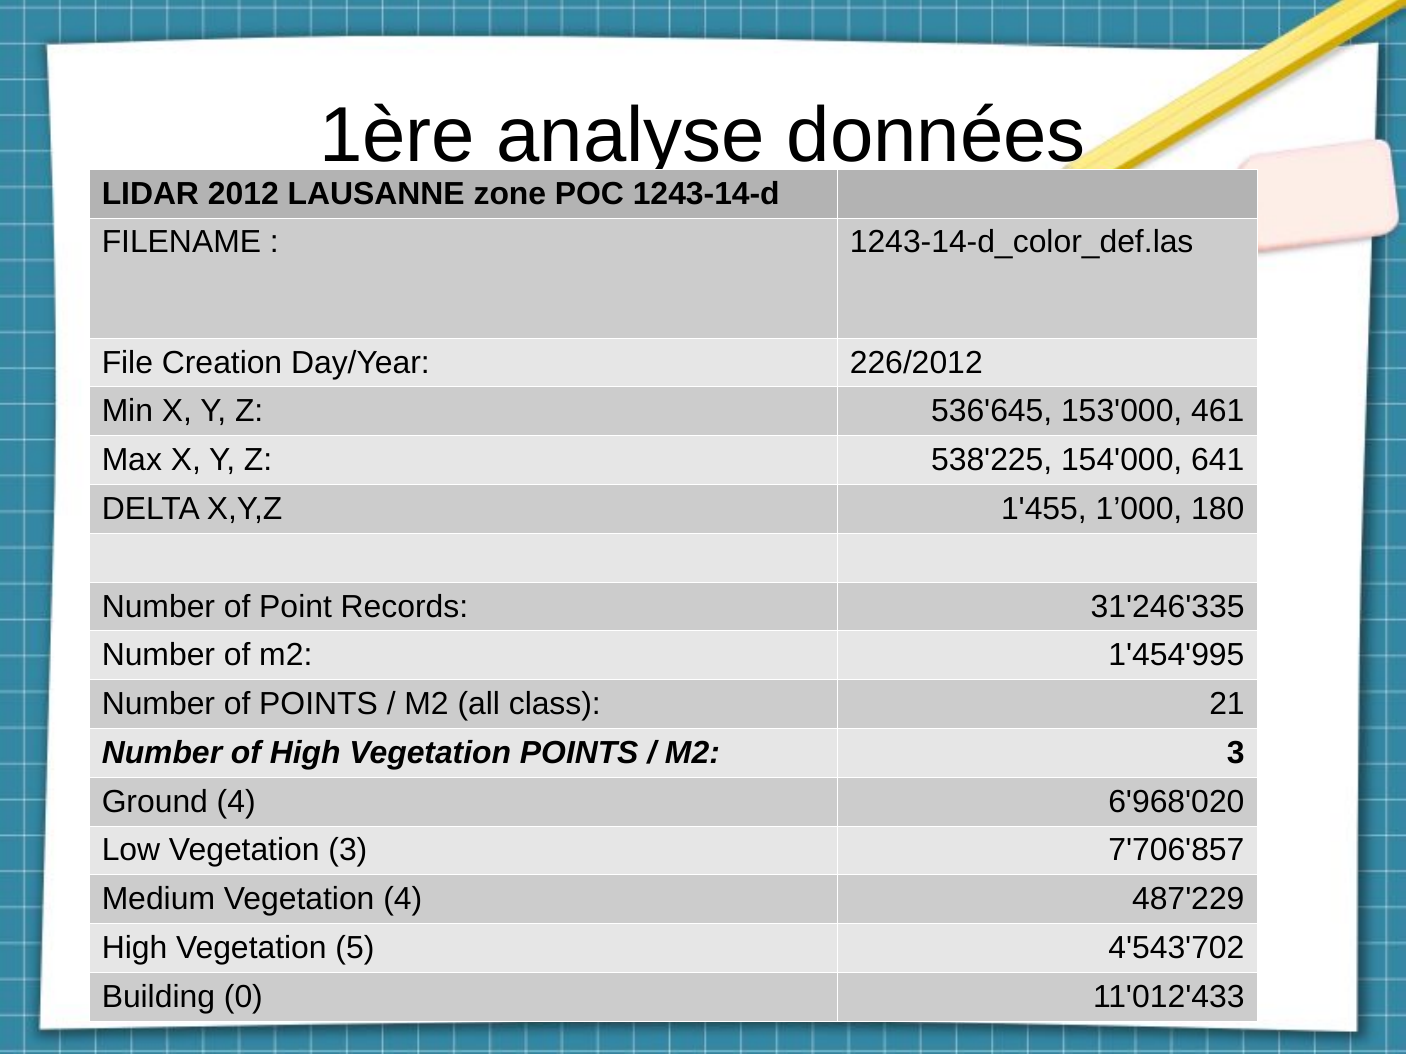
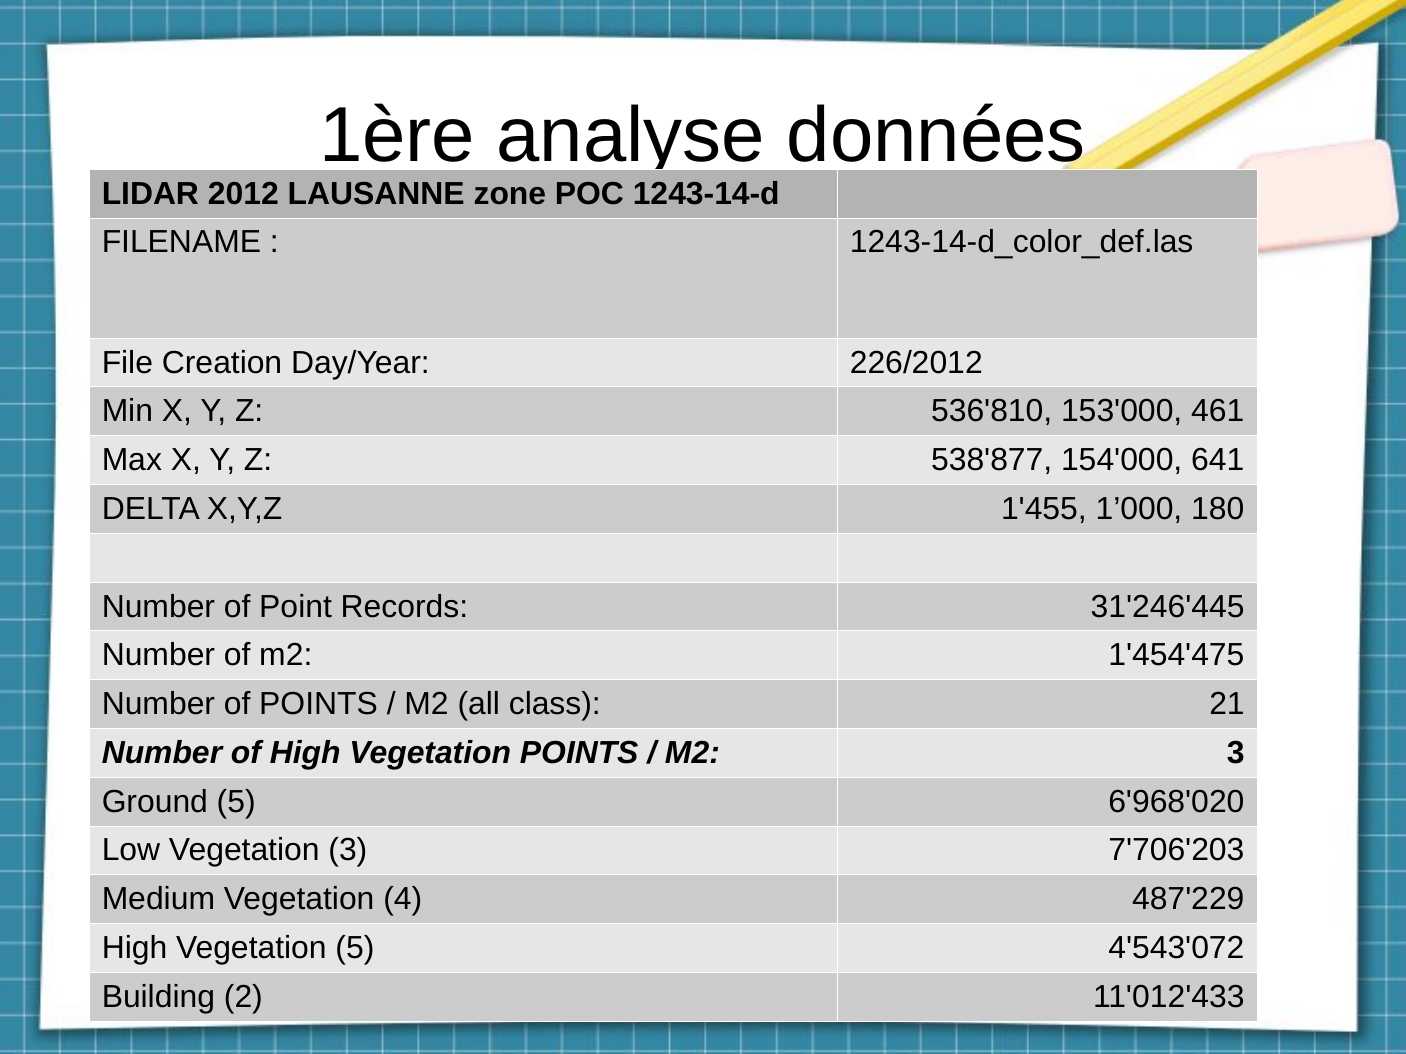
536'645: 536'645 -> 536'810
538'225: 538'225 -> 538'877
31'246'335: 31'246'335 -> 31'246'445
1'454'995: 1'454'995 -> 1'454'475
Ground 4: 4 -> 5
7'706'857: 7'706'857 -> 7'706'203
4'543'702: 4'543'702 -> 4'543'072
0: 0 -> 2
